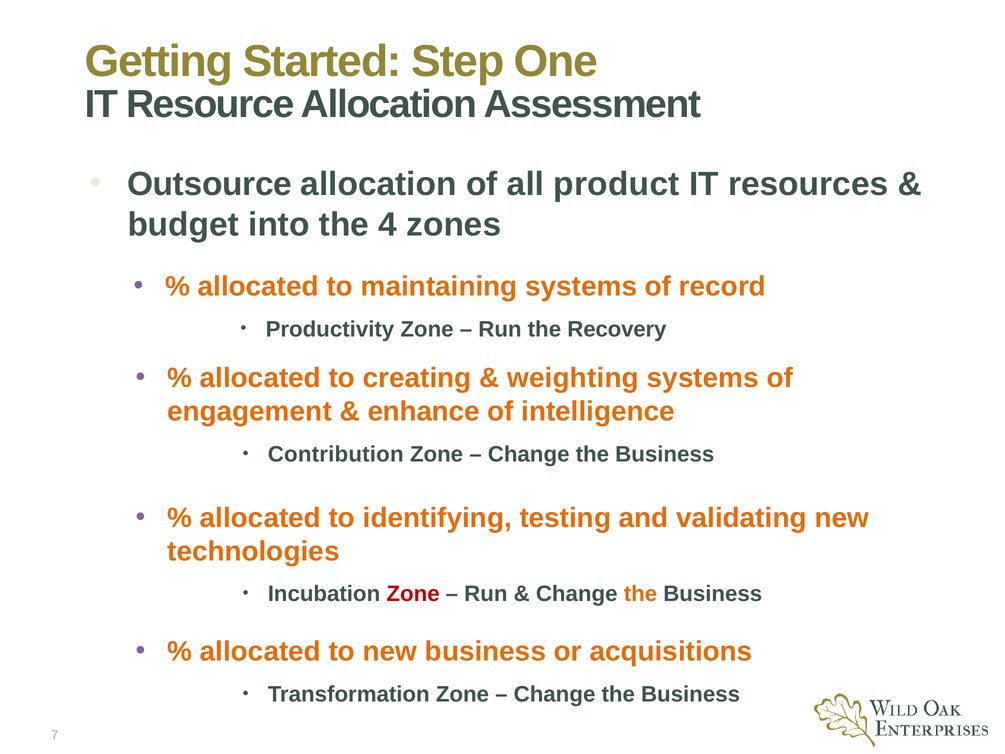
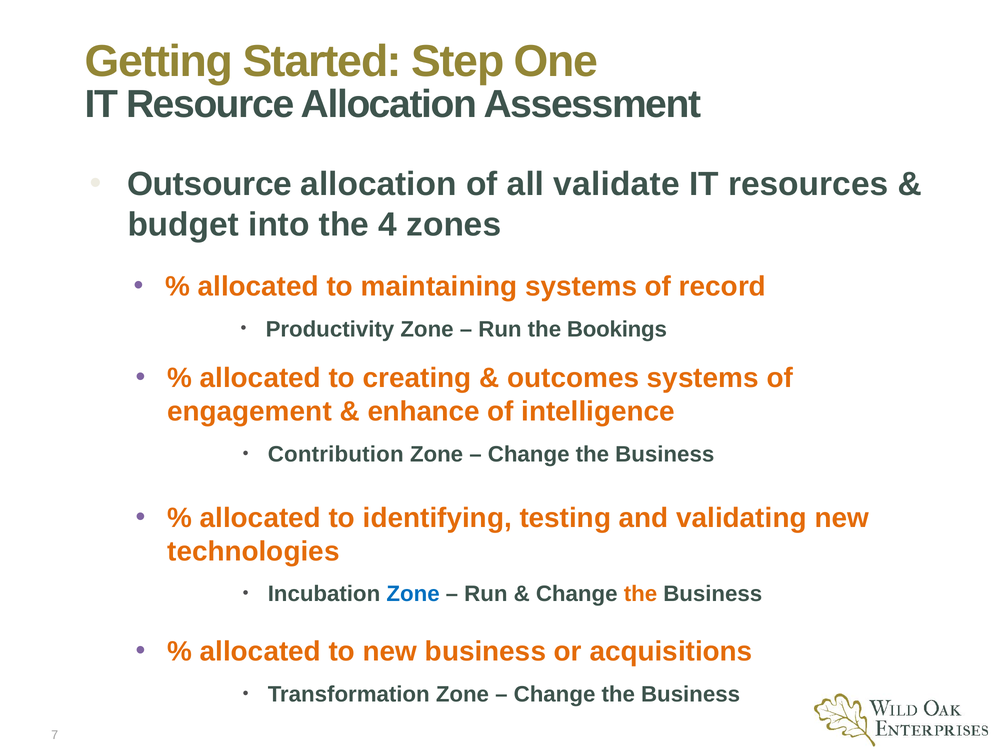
product: product -> validate
Recovery: Recovery -> Bookings
weighting: weighting -> outcomes
Zone at (413, 594) colour: red -> blue
